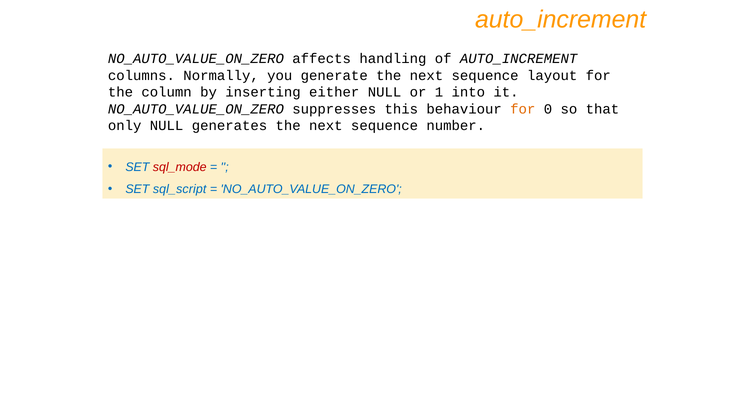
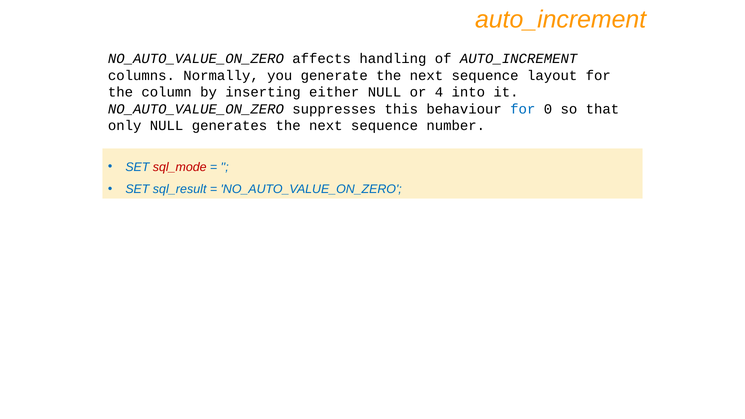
1: 1 -> 4
for at (523, 109) colour: orange -> blue
sql_script: sql_script -> sql_result
